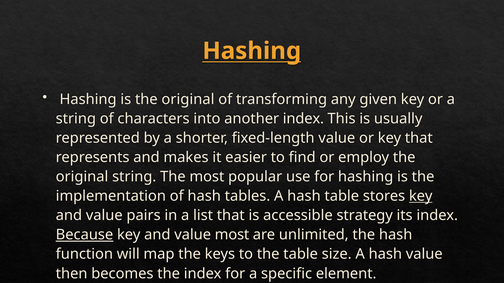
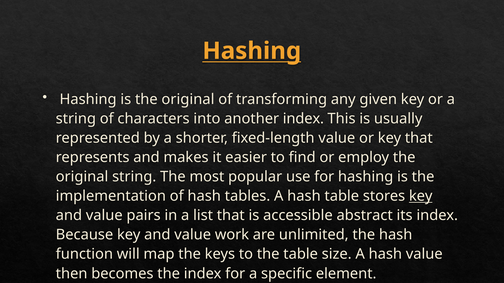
strategy: strategy -> abstract
Because underline: present -> none
value most: most -> work
